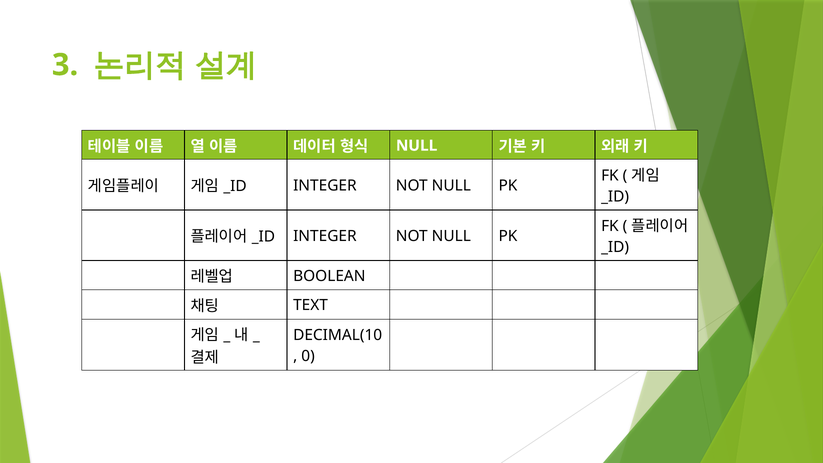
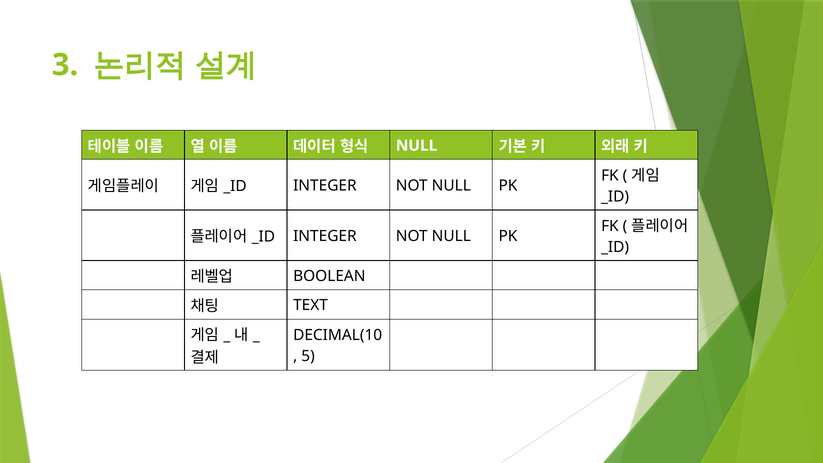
0: 0 -> 5
